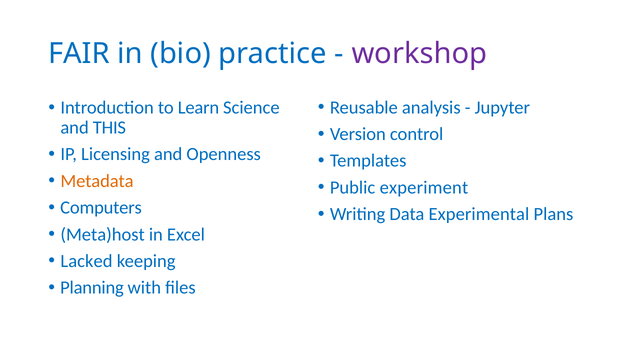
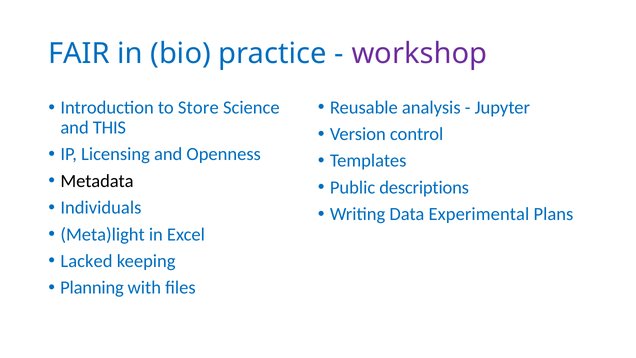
Learn: Learn -> Store
Metadata colour: orange -> black
experiment: experiment -> descriptions
Computers: Computers -> Individuals
Meta)host: Meta)host -> Meta)light
